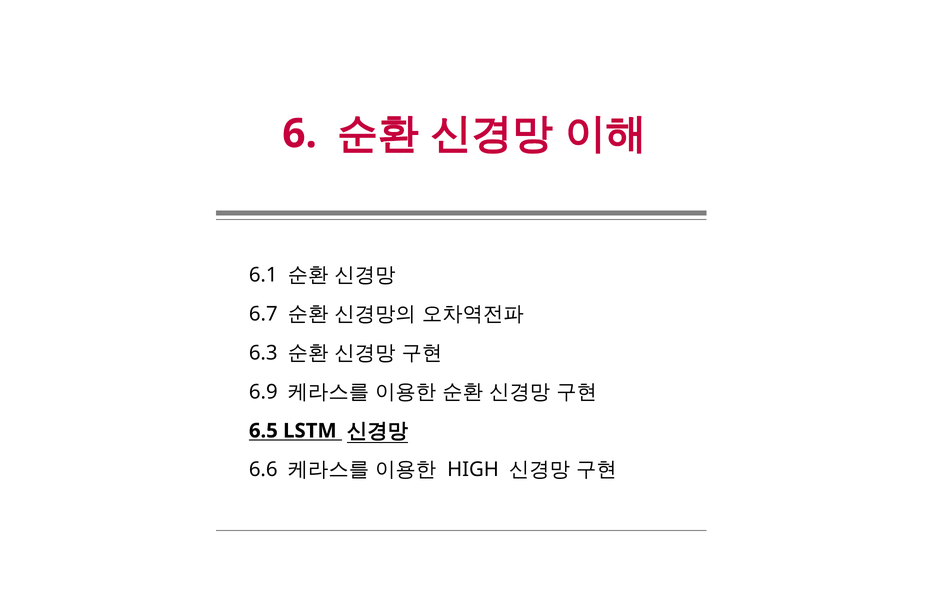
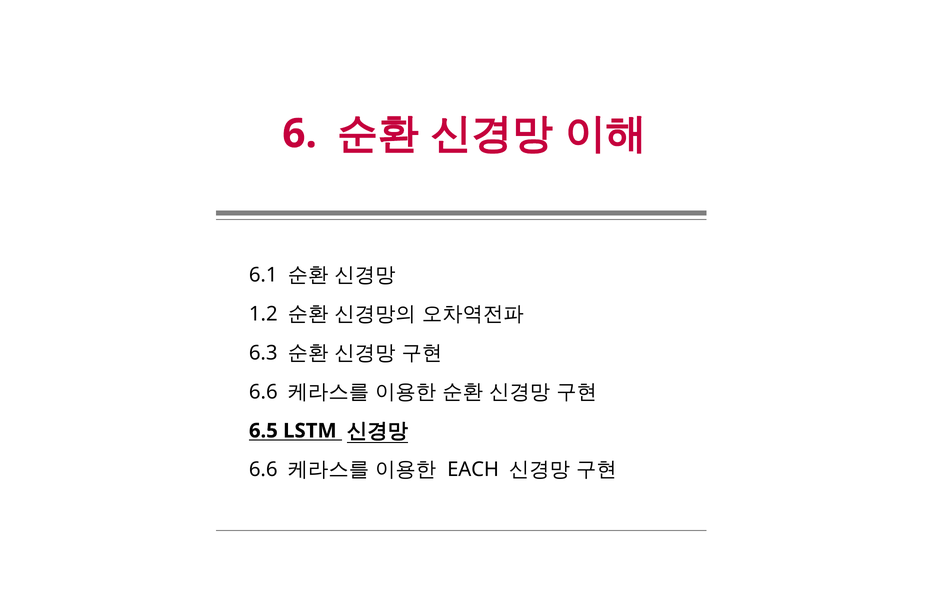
6.7: 6.7 -> 1.2
6.9 at (263, 392): 6.9 -> 6.6
HIGH: HIGH -> EACH
